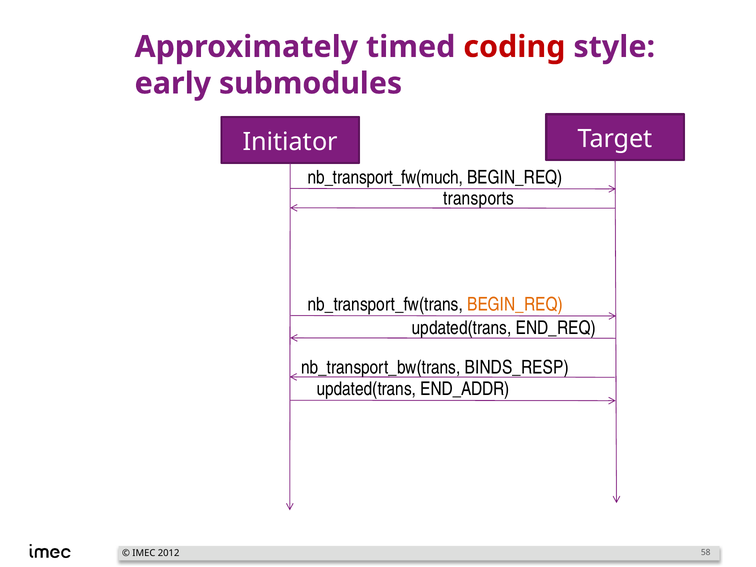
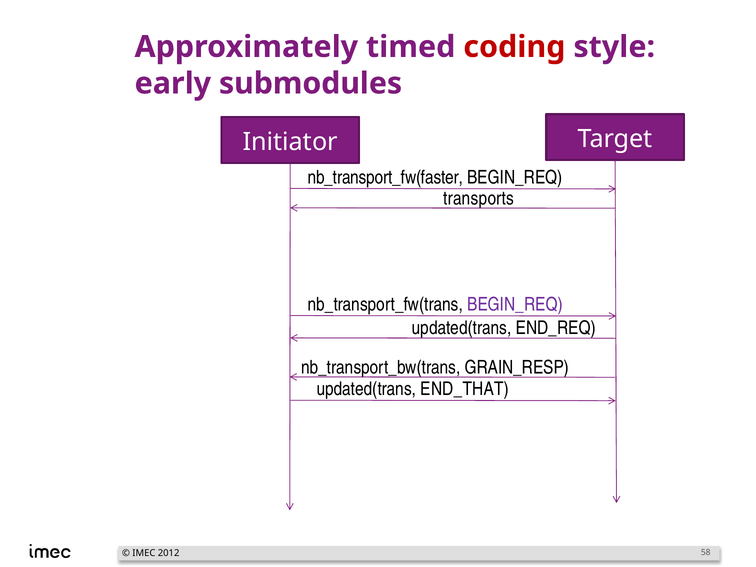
nb_transport_fw(much: nb_transport_fw(much -> nb_transport_fw(faster
BEGIN_REQ at (515, 305) colour: orange -> purple
BINDS_RESP: BINDS_RESP -> GRAIN_RESP
END_ADDR: END_ADDR -> END_THAT
